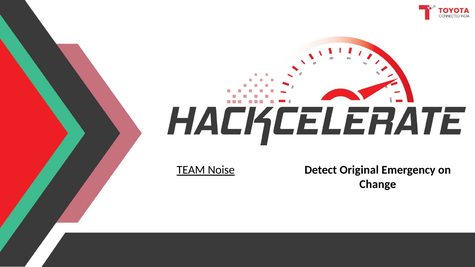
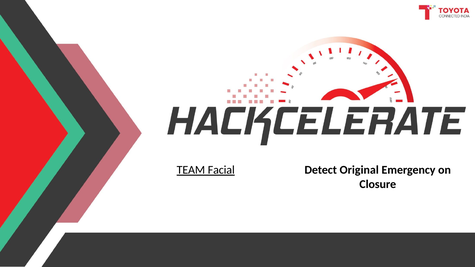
Noise: Noise -> Facial
Change: Change -> Closure
